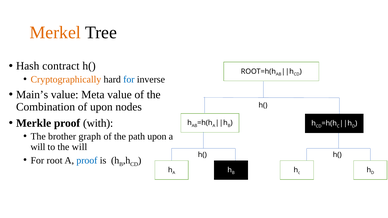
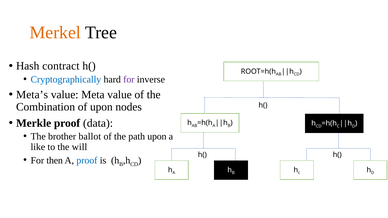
Cryptographically colour: orange -> blue
for at (129, 79) colour: blue -> purple
Main’s: Main’s -> Meta’s
with: with -> data
graph: graph -> ballot
will at (38, 147): will -> like
root: root -> then
